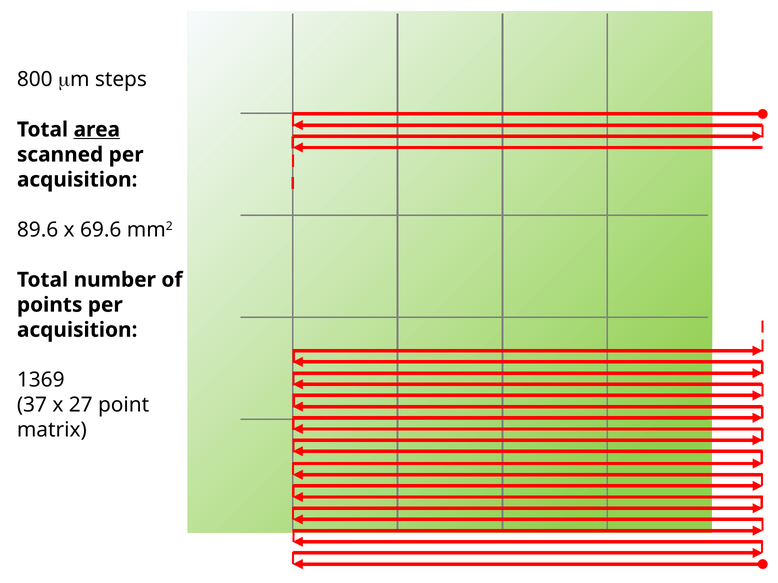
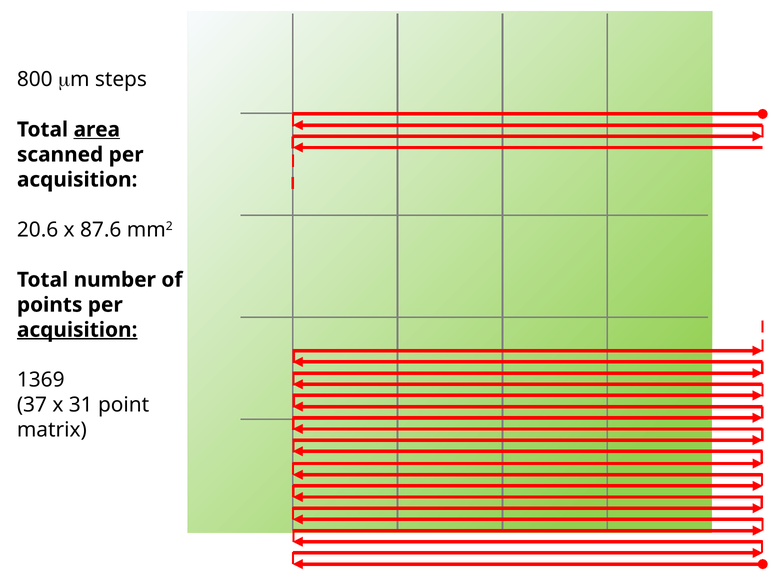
89.6: 89.6 -> 20.6
69.6: 69.6 -> 87.6
acquisition at (77, 330) underline: none -> present
27: 27 -> 31
